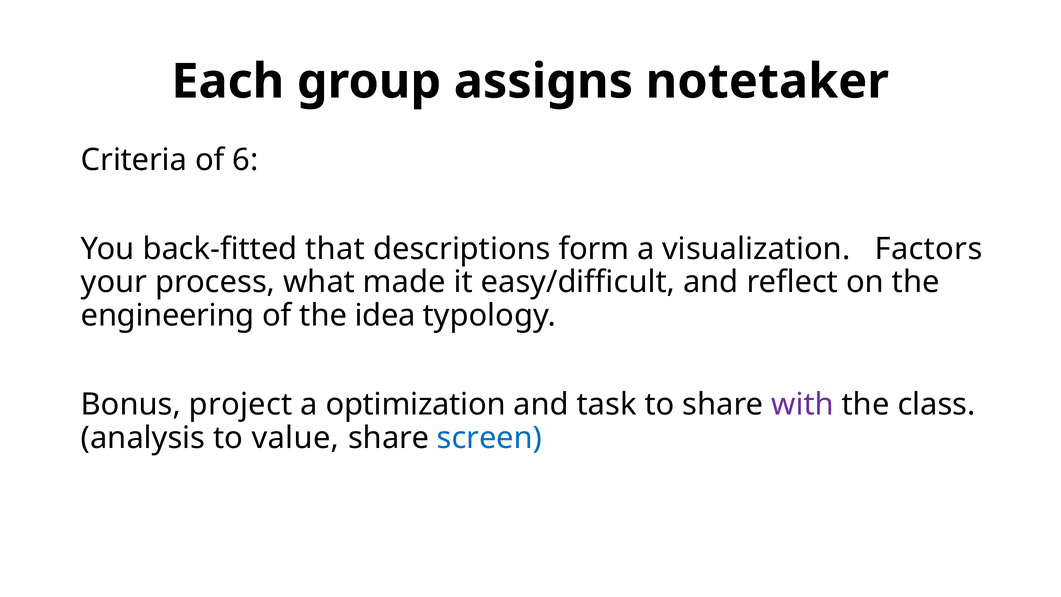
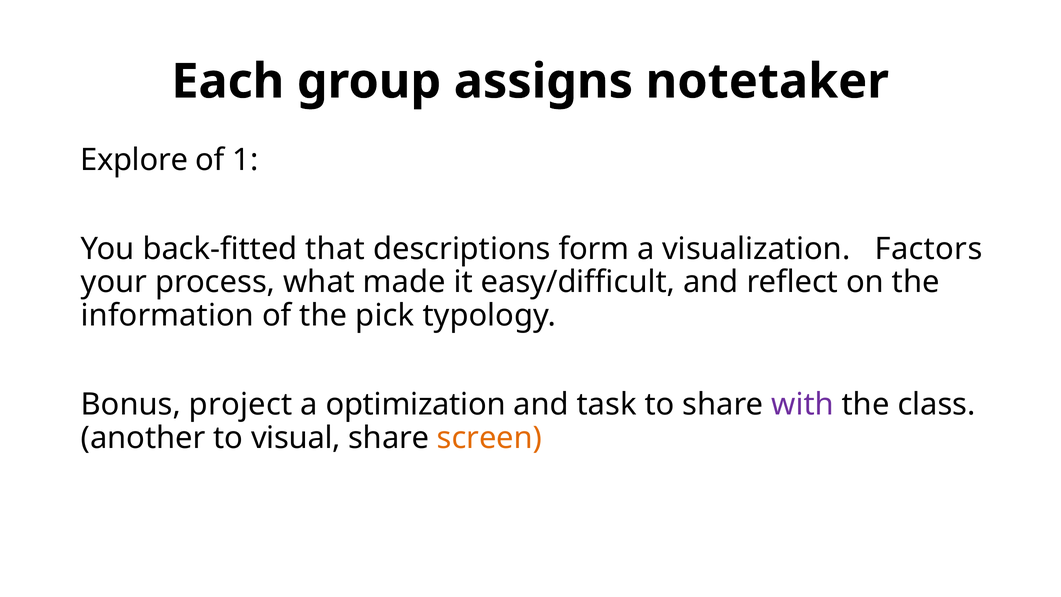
Criteria: Criteria -> Explore
6: 6 -> 1
engineering: engineering -> information
idea: idea -> pick
analysis: analysis -> another
value: value -> visual
screen colour: blue -> orange
